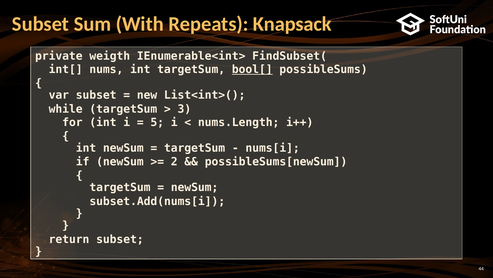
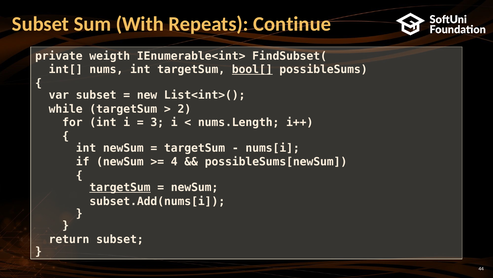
Knapsack: Knapsack -> Continue
3: 3 -> 2
5: 5 -> 3
2: 2 -> 4
targetSum at (120, 187) underline: none -> present
